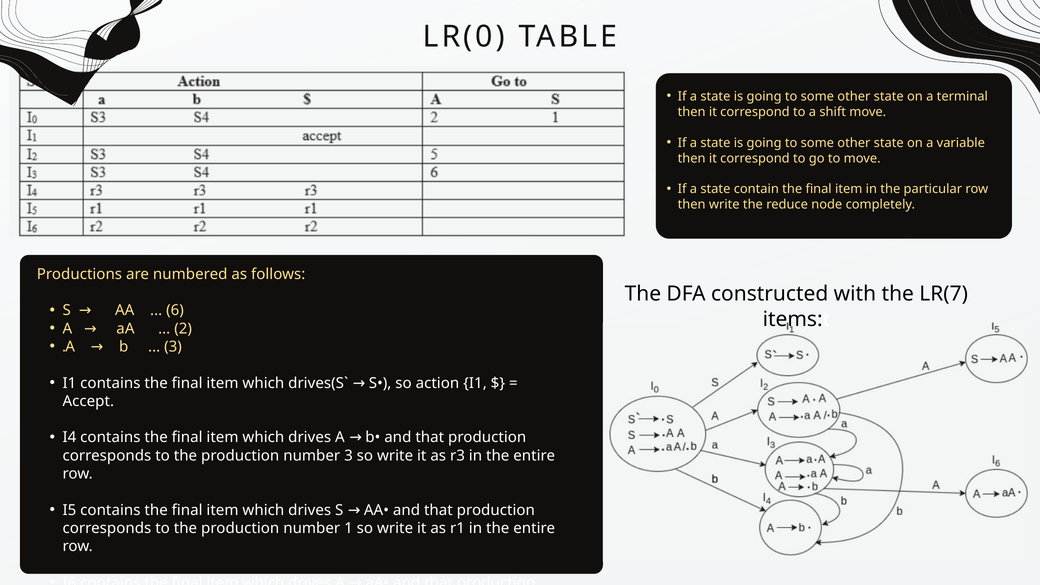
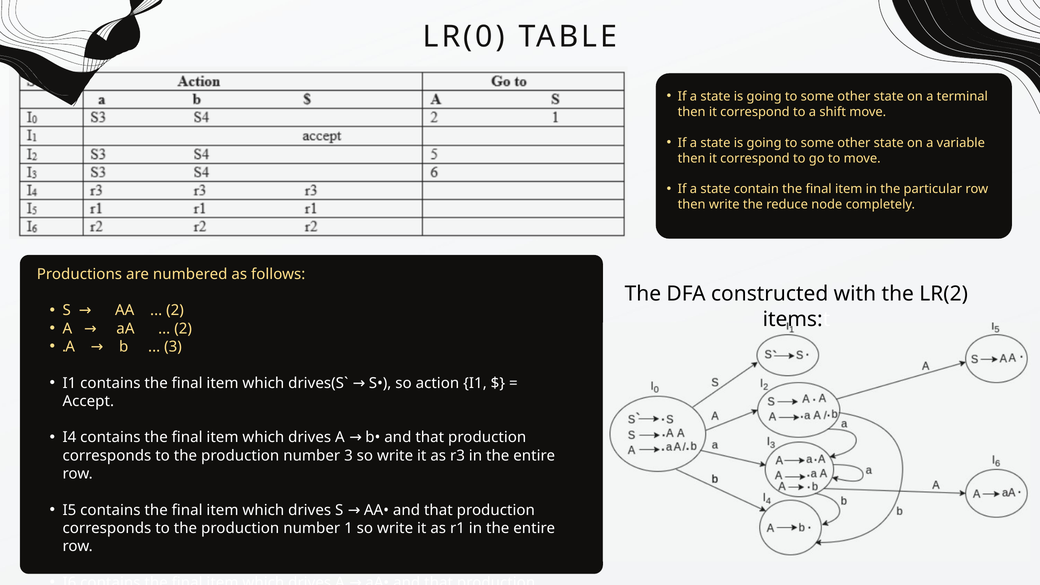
LR(7: LR(7 -> LR(2
6 at (175, 310): 6 -> 2
